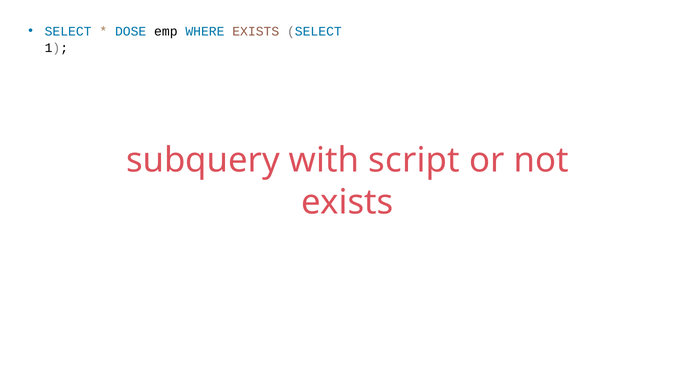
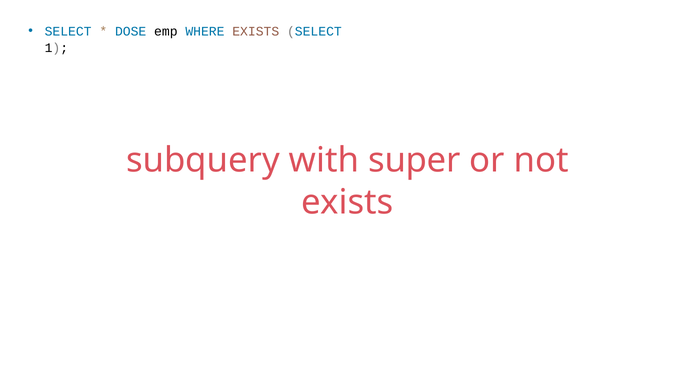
script: script -> super
